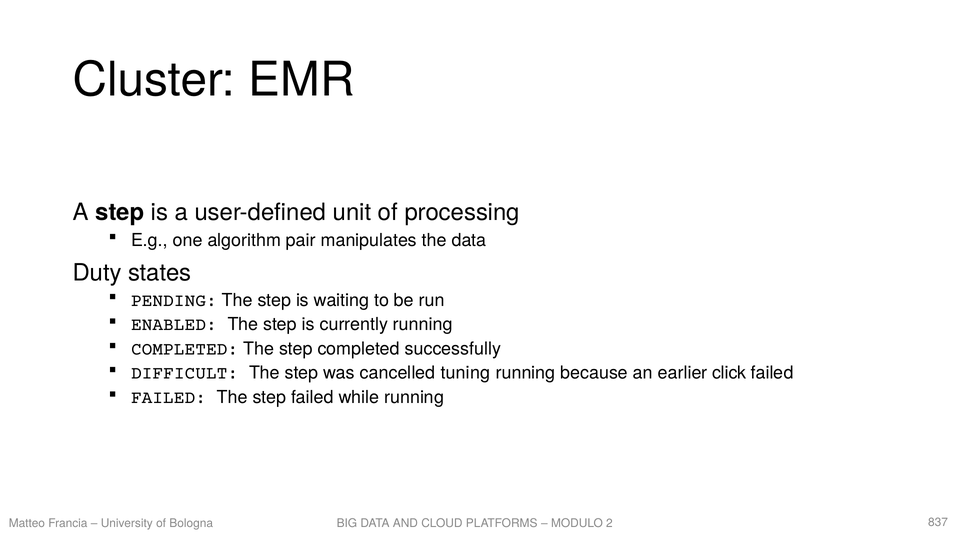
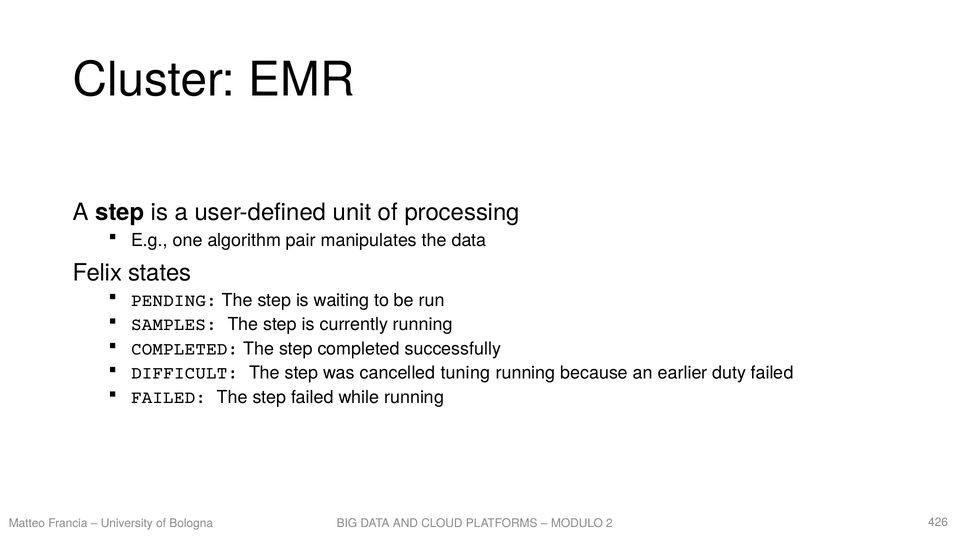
Duty: Duty -> Felix
ENABLED: ENABLED -> SAMPLES
click: click -> duty
837: 837 -> 426
